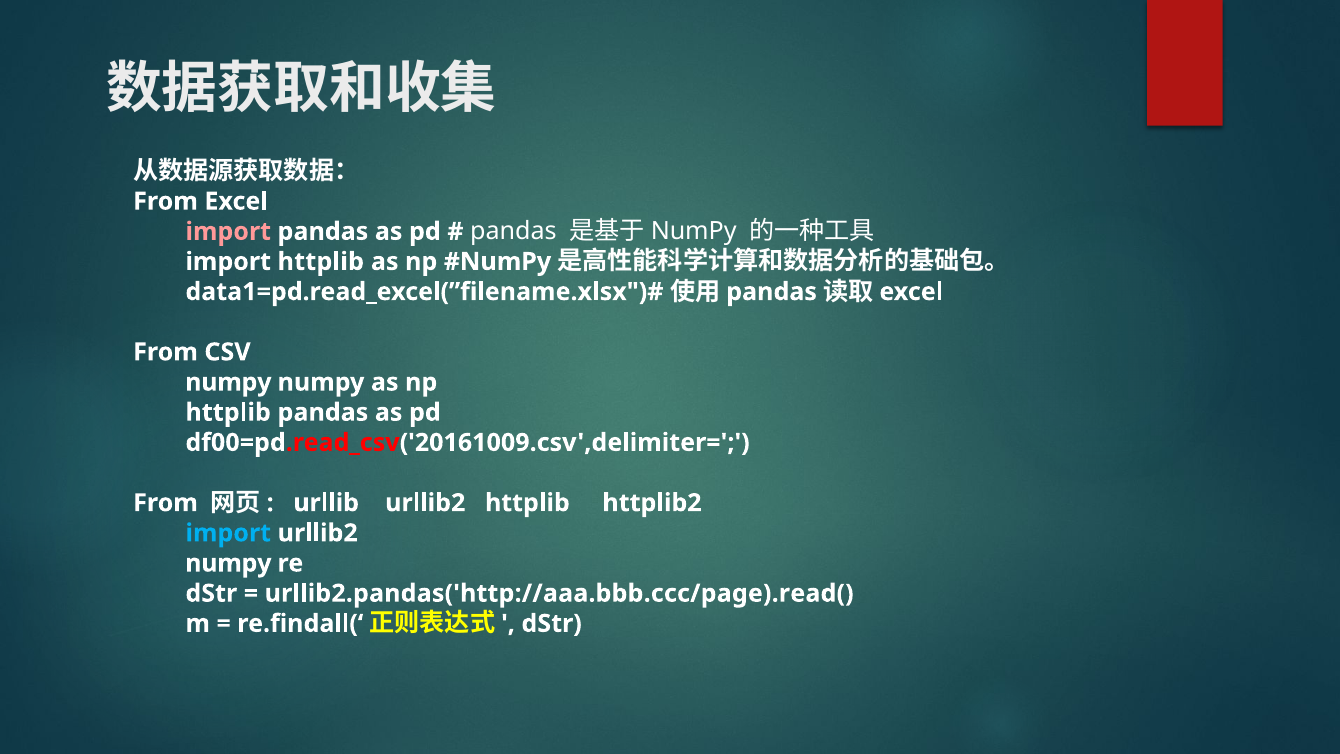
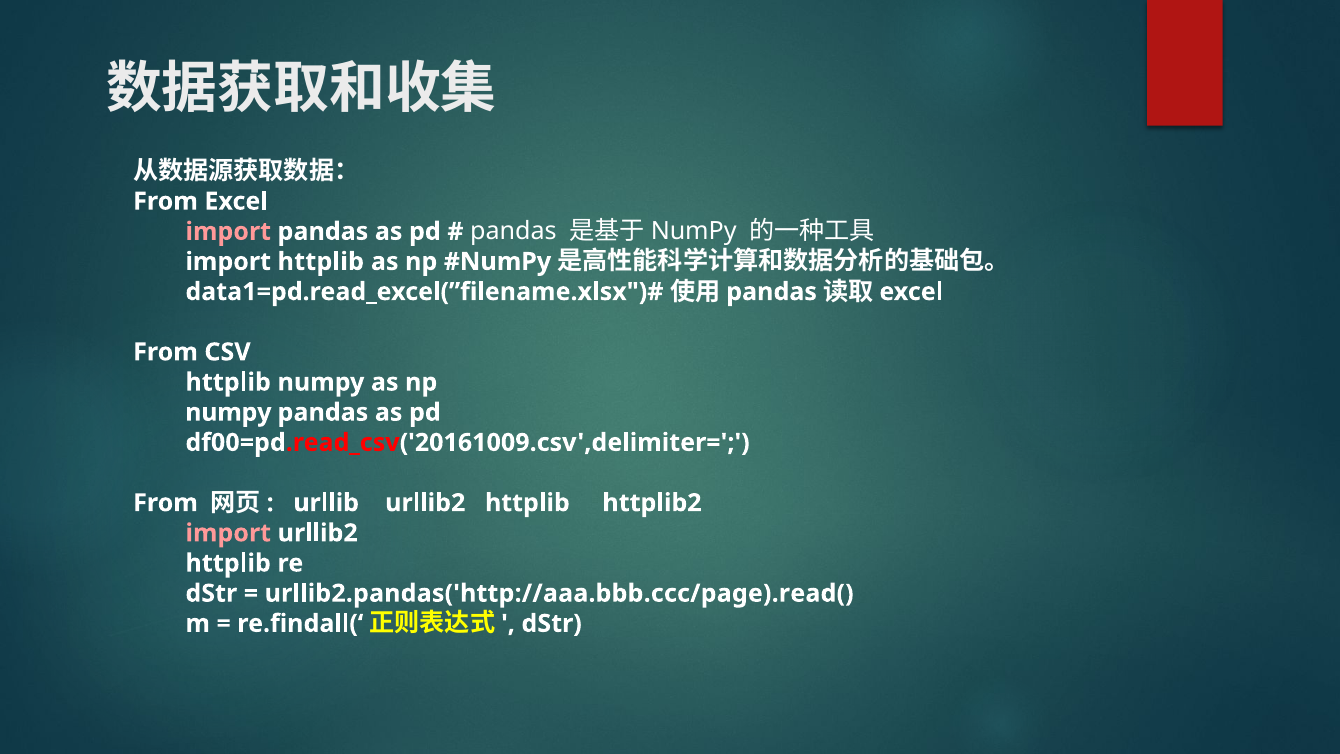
numpy at (228, 382): numpy -> httplib
httplib at (228, 412): httplib -> numpy
import at (228, 533) colour: light blue -> pink
numpy at (228, 563): numpy -> httplib
